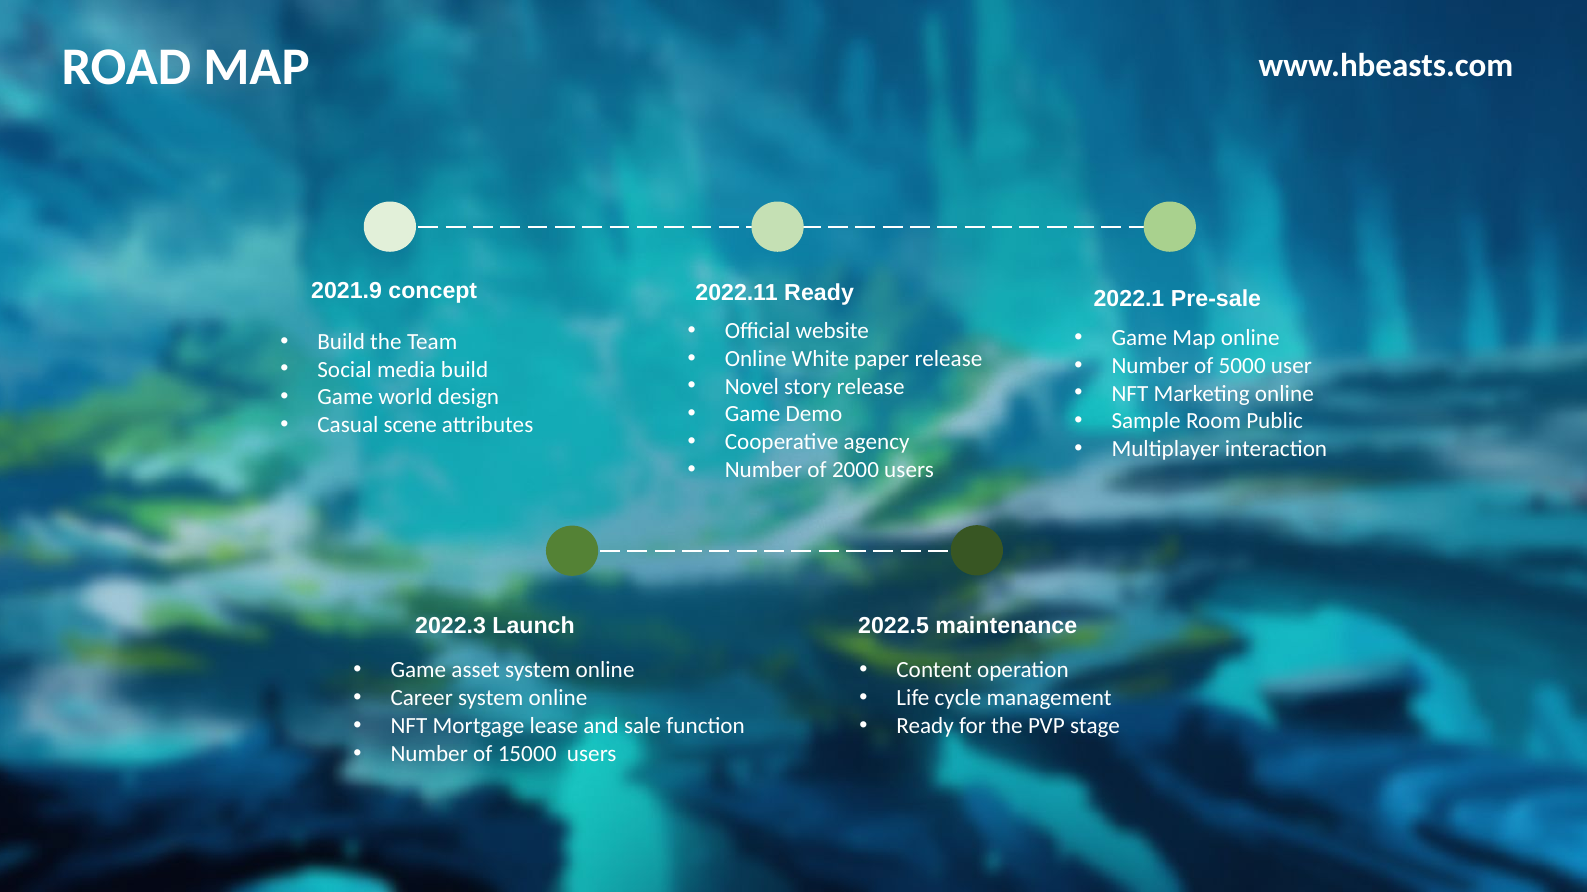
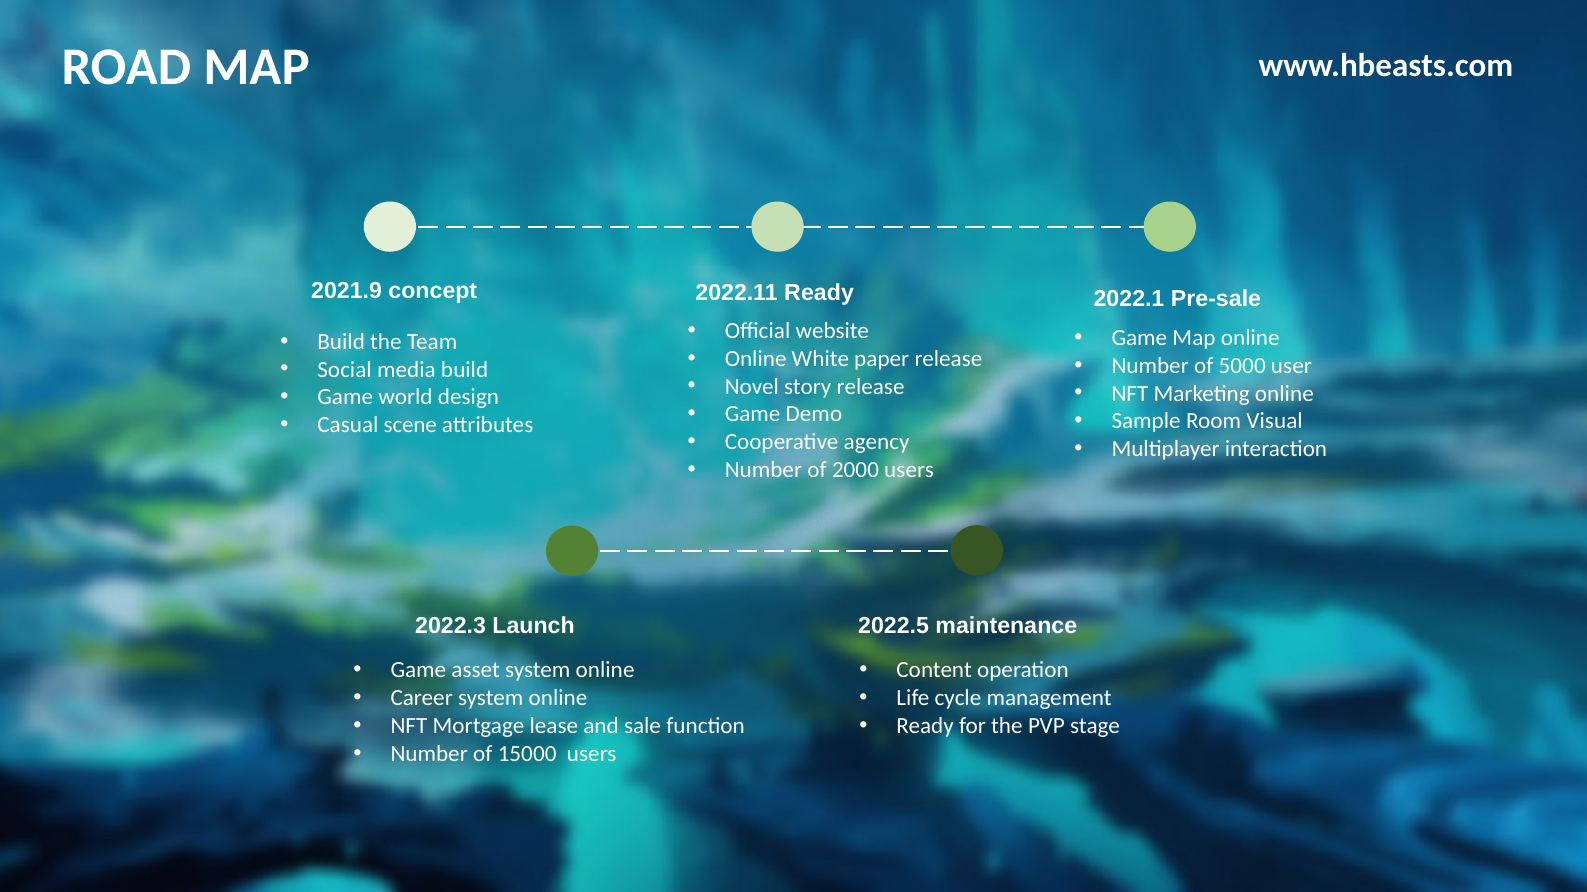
Public: Public -> Visual
